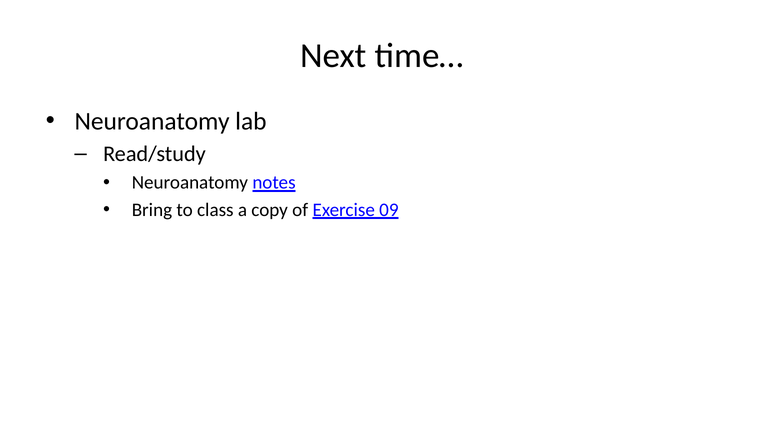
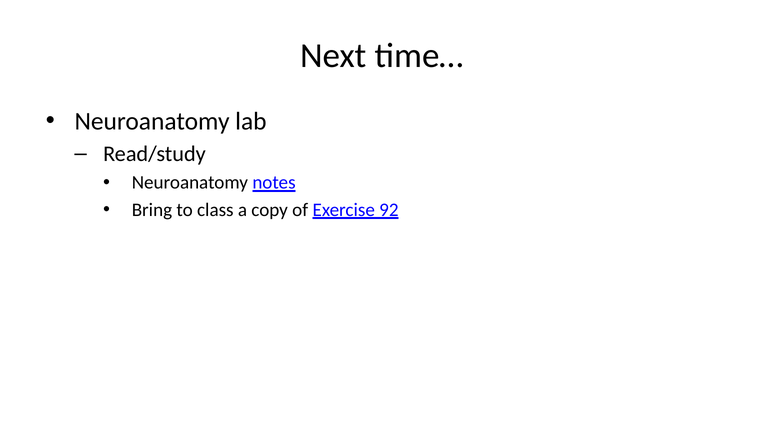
09: 09 -> 92
